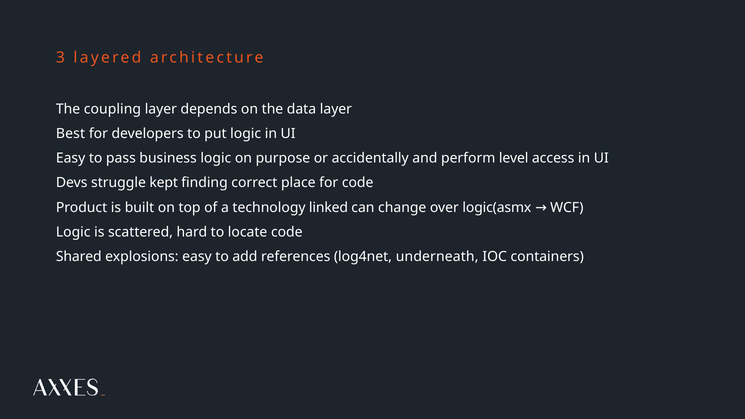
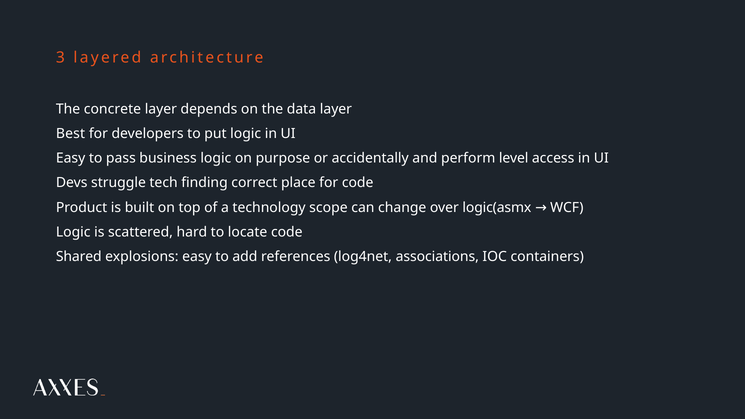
coupling: coupling -> concrete
kept: kept -> tech
linked: linked -> scope
underneath: underneath -> associations
